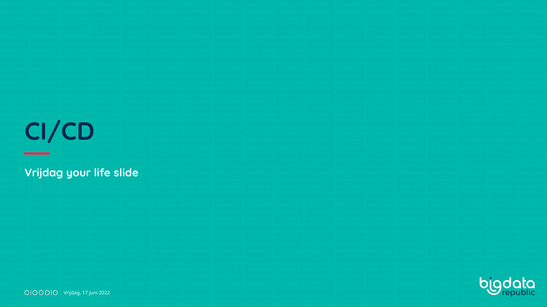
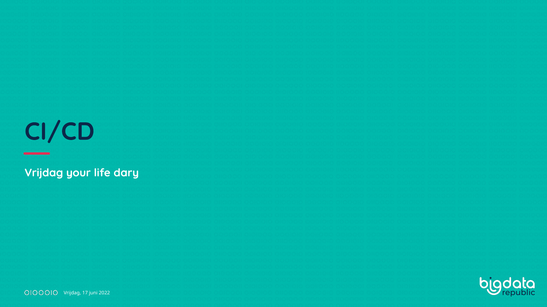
slide: slide -> dary
